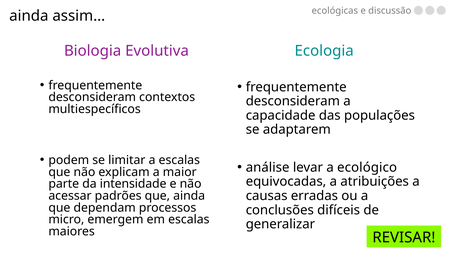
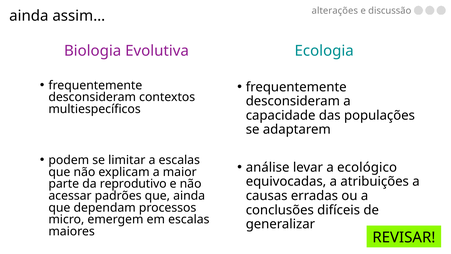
ecológicas: ecológicas -> alterações
intensidade: intensidade -> reprodutivo
